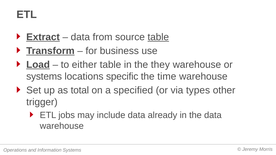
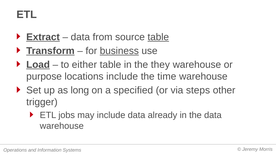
business underline: none -> present
systems at (44, 77): systems -> purpose
locations specific: specific -> include
total: total -> long
types: types -> steps
